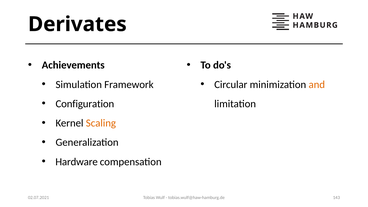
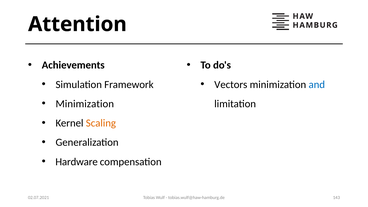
Derivates: Derivates -> Attention
Circular: Circular -> Vectors
and colour: orange -> blue
Configuration at (85, 104): Configuration -> Minimization
